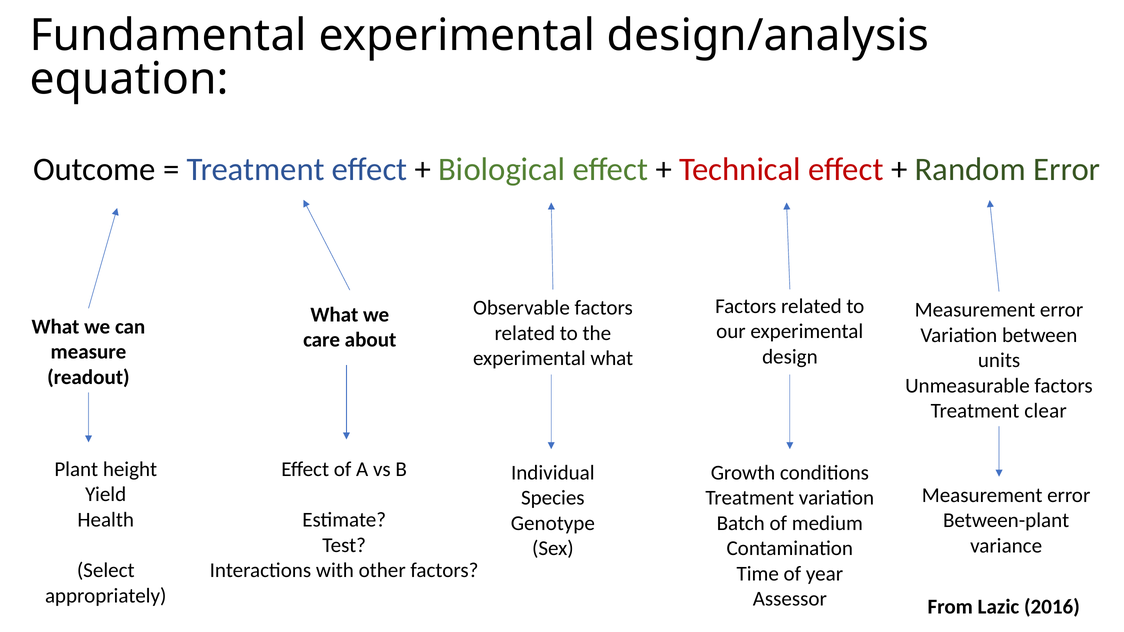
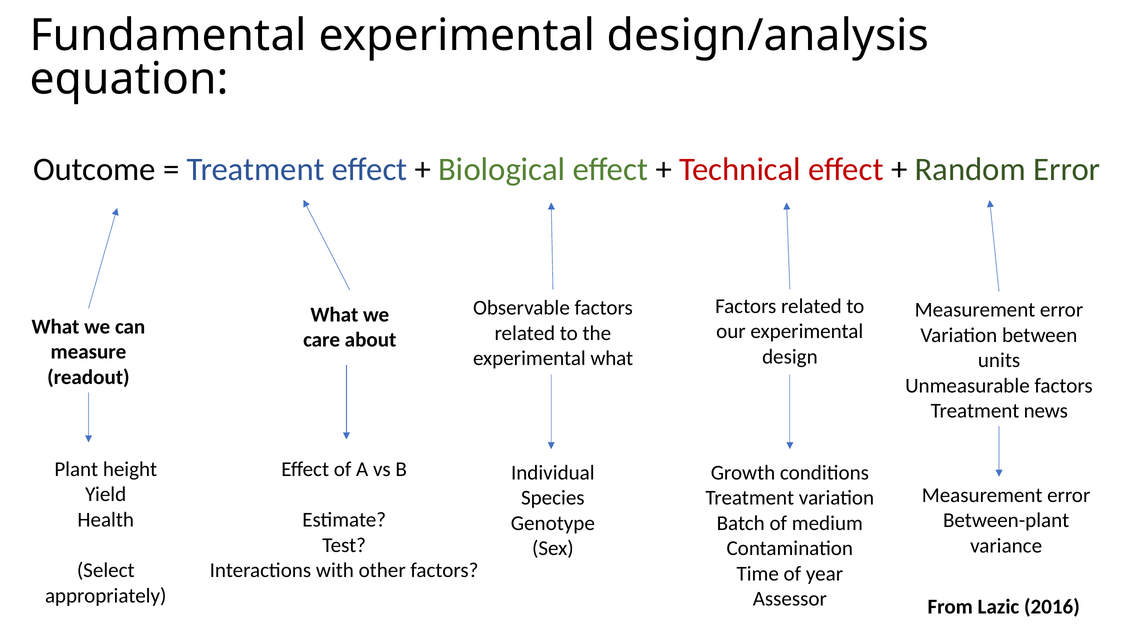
clear: clear -> news
